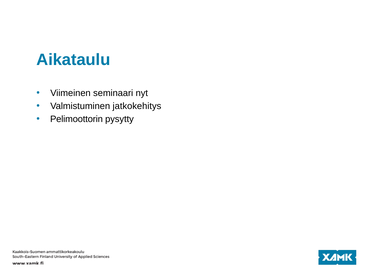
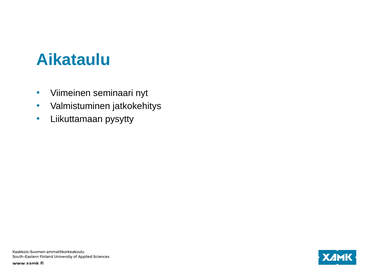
Pelimoottorin: Pelimoottorin -> Liikuttamaan
